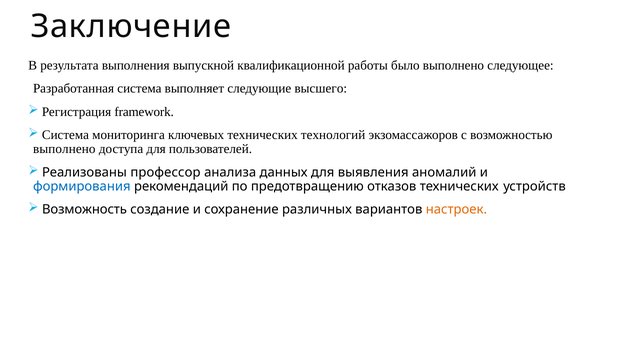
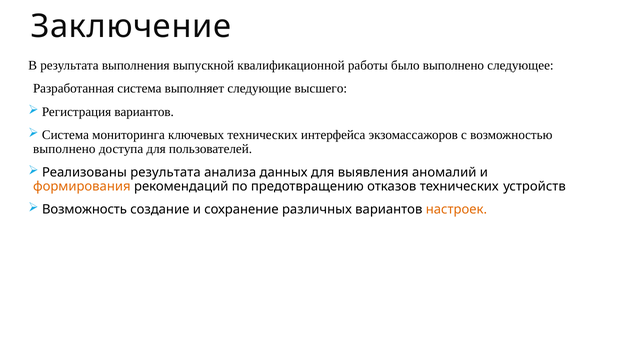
Регистрация framework: framework -> вариантов
технологий: технологий -> интерфейса
Реализованы профессор: профессор -> результата
формирования colour: blue -> orange
